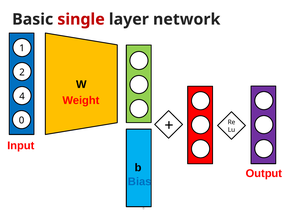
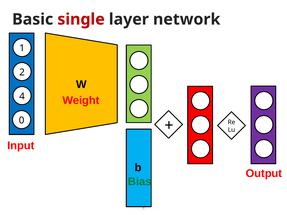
Bias colour: blue -> green
